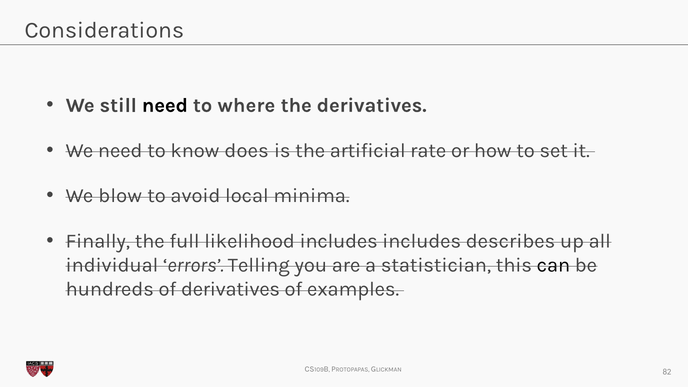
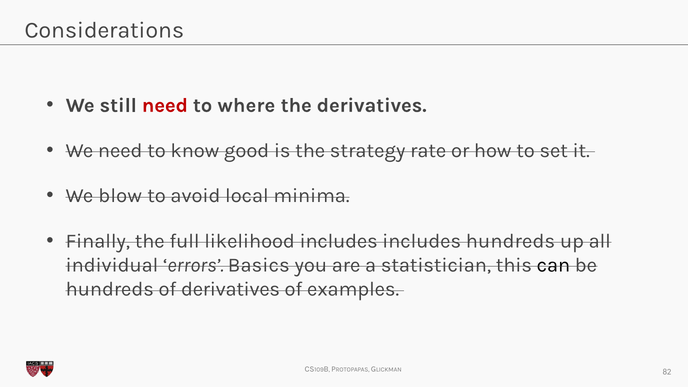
need at (165, 105) colour: black -> red
does: does -> good
artificial: artificial -> strategy
includes describes: describes -> hundreds
Telling: Telling -> Basics
